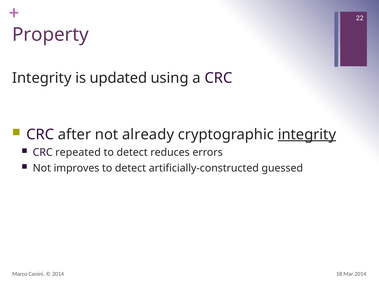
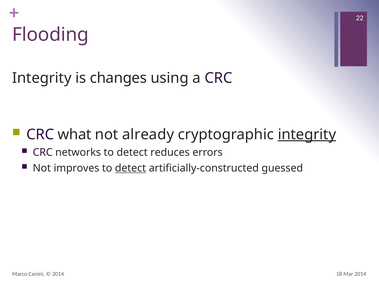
Property: Property -> Flooding
updated: updated -> changes
after: after -> what
repeated: repeated -> networks
detect at (130, 168) underline: none -> present
